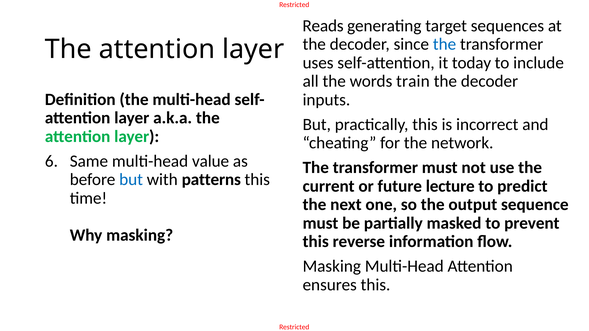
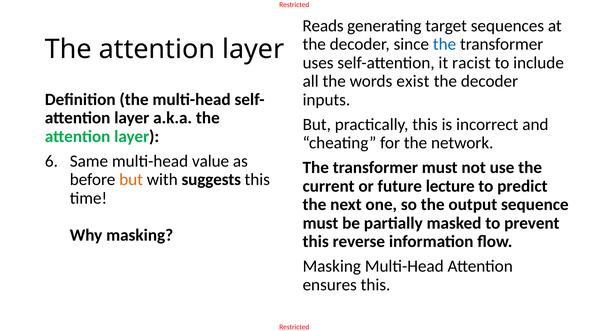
today: today -> racist
train: train -> exist
but at (131, 180) colour: blue -> orange
patterns: patterns -> suggests
